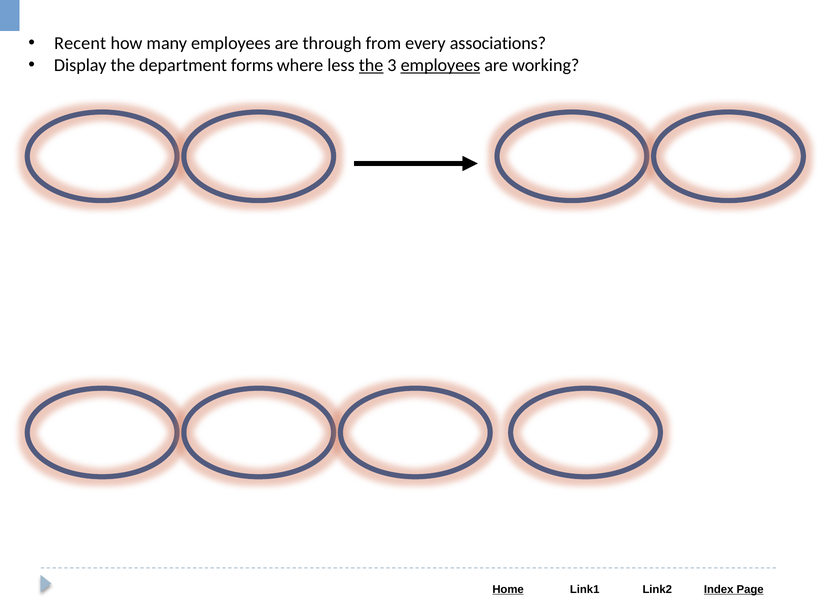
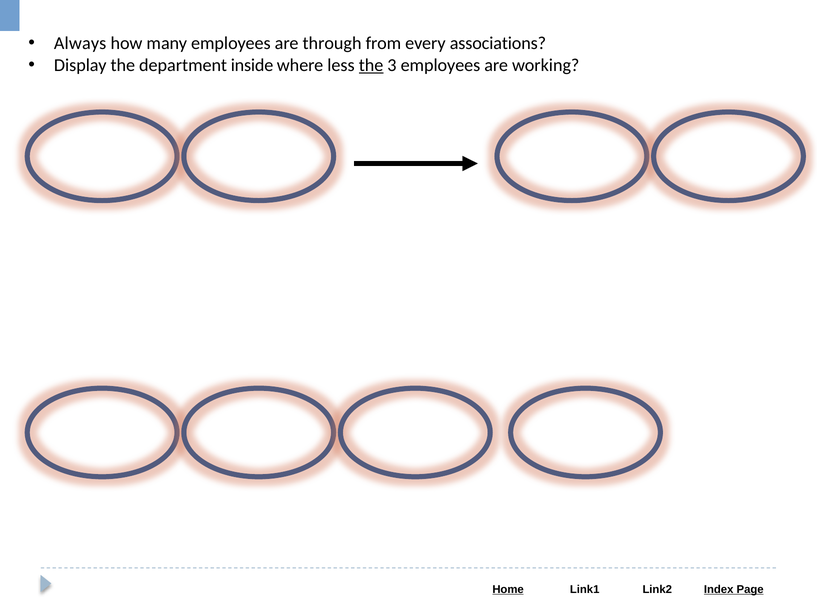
Recent: Recent -> Always
forms: forms -> inside
employees at (440, 65) underline: present -> none
